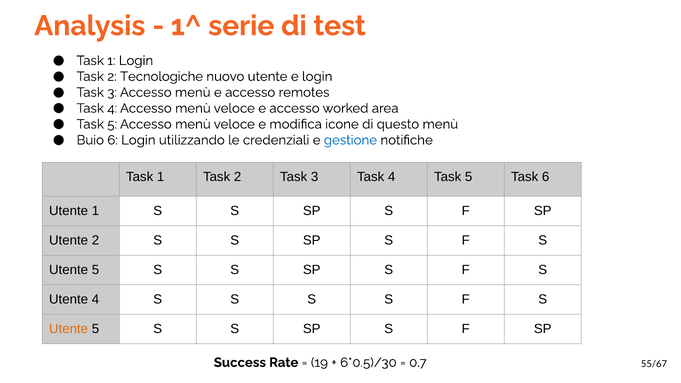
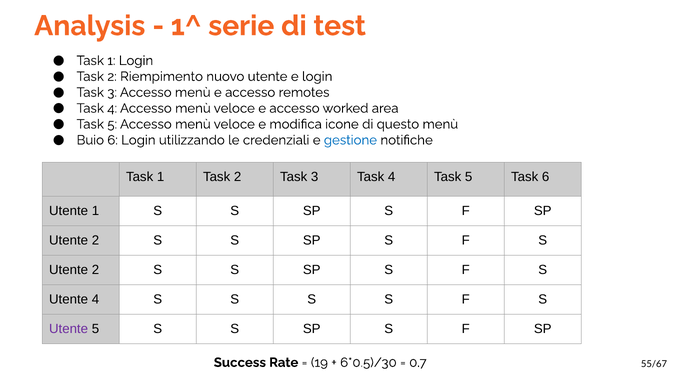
Tecnologiche: Tecnologiche -> Riempimento
5 at (95, 270): 5 -> 2
Utente at (69, 329) colour: orange -> purple
